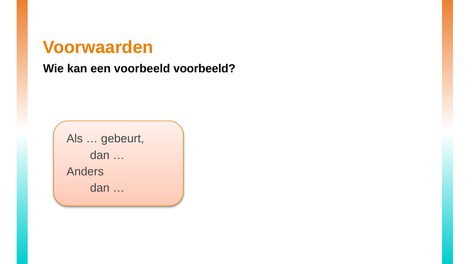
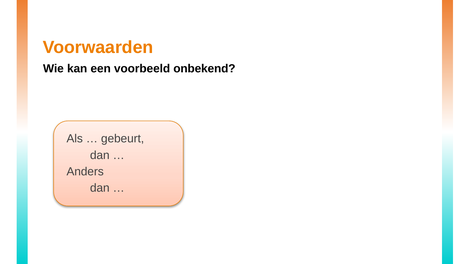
voorbeeld voorbeeld: voorbeeld -> onbekend
